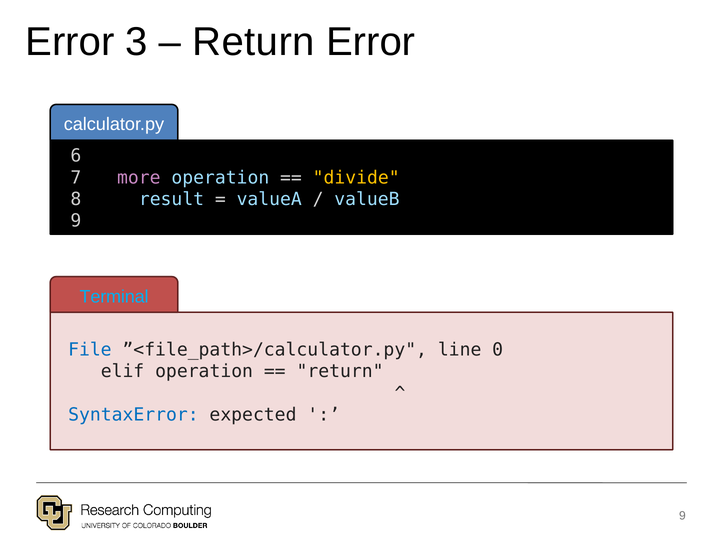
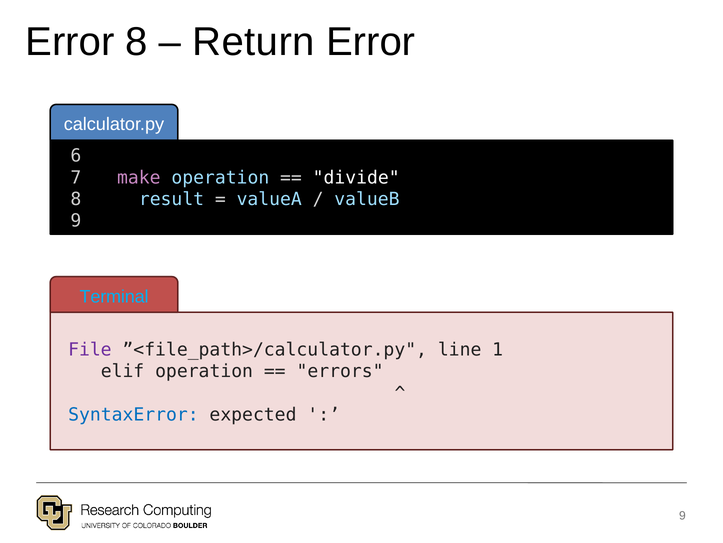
Error 3: 3 -> 8
more: more -> make
divide colour: yellow -> white
File colour: blue -> purple
0: 0 -> 1
return at (340, 371): return -> errors
